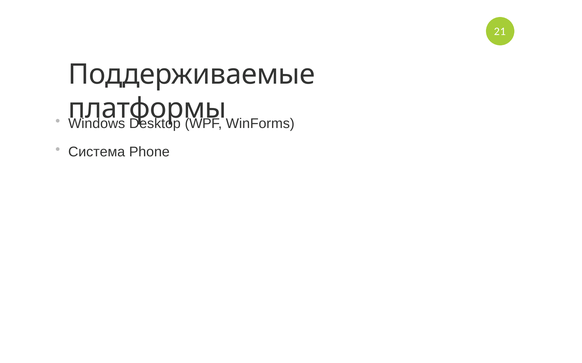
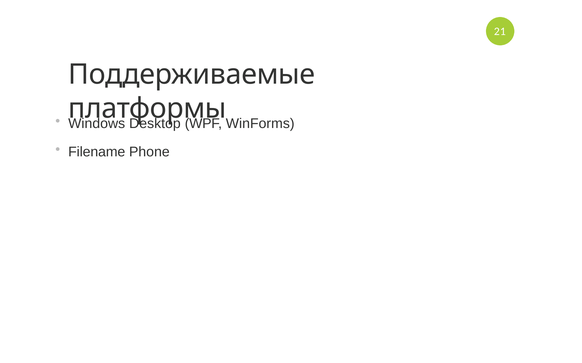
Система: Система -> Filename
